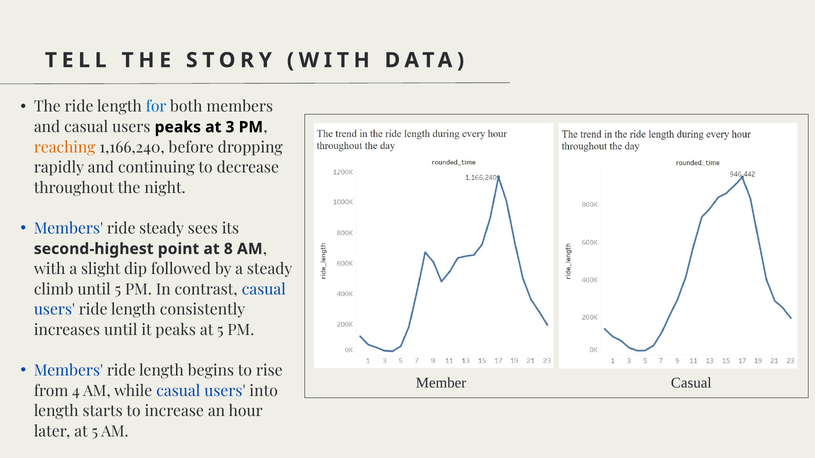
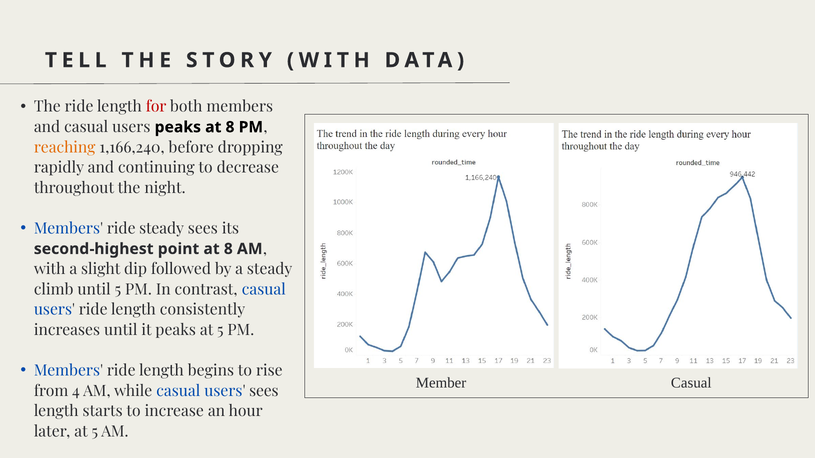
for colour: blue -> red
peaks at 3: 3 -> 8
users into: into -> sees
